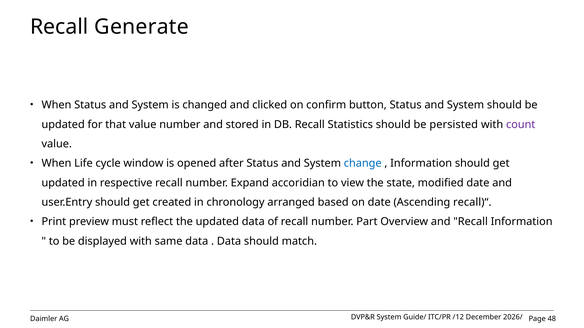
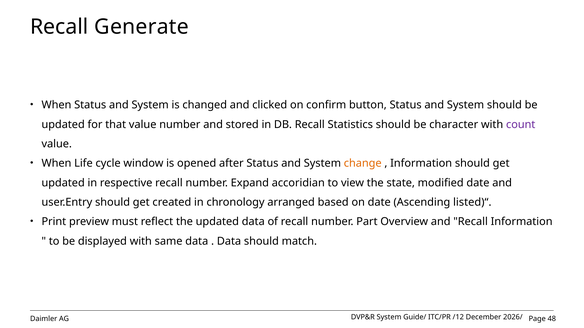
persisted: persisted -> character
change colour: blue -> orange
recall)“: recall)“ -> listed)“
